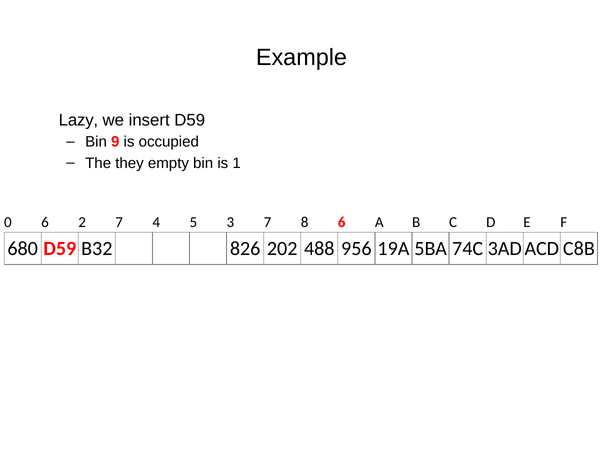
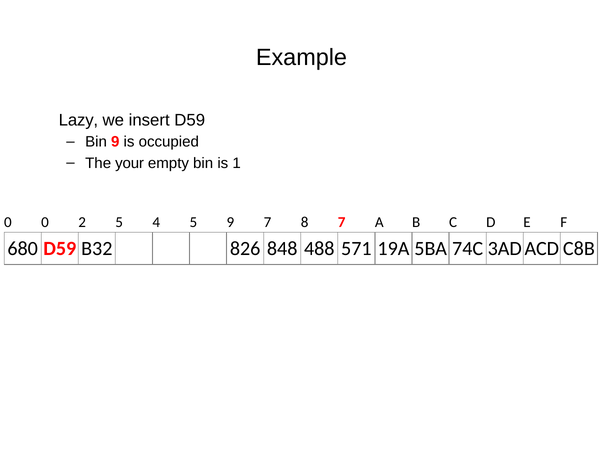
they: they -> your
0 6: 6 -> 0
2 7: 7 -> 5
5 3: 3 -> 9
8 6: 6 -> 7
202: 202 -> 848
956: 956 -> 571
